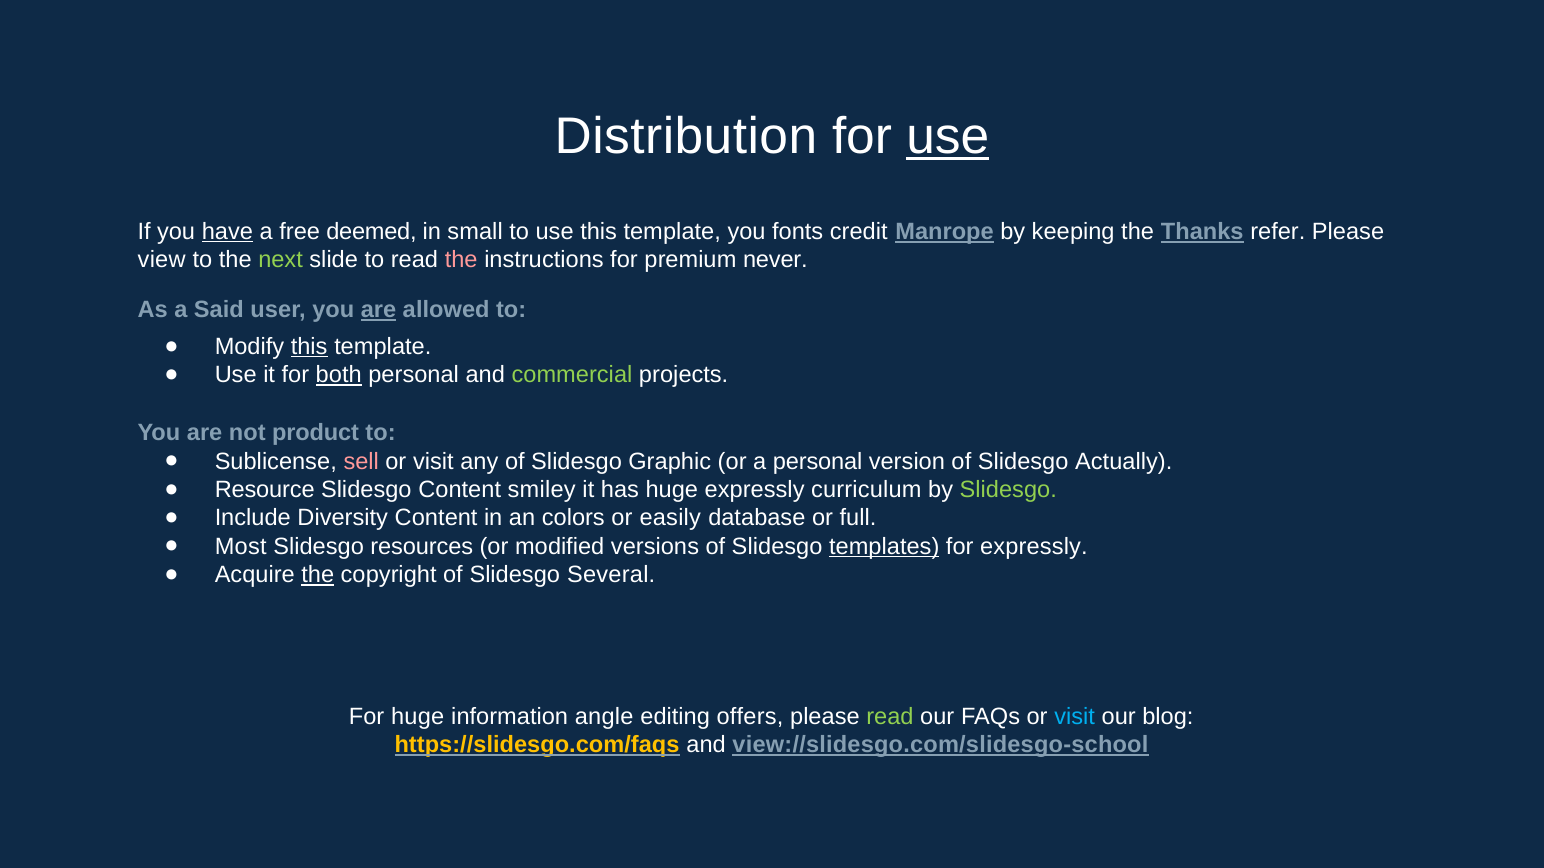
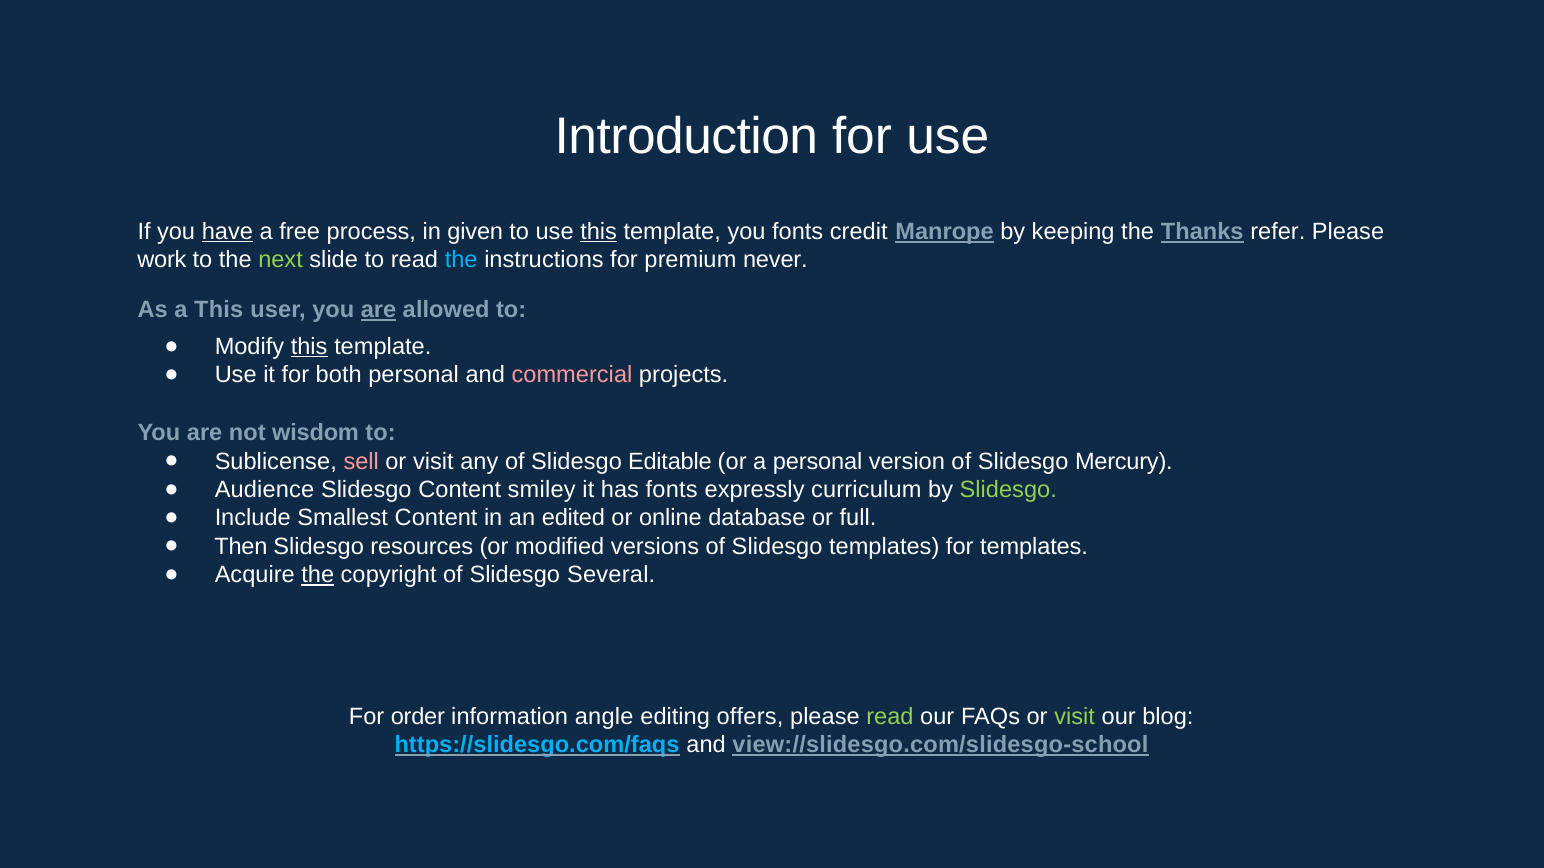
Distribution: Distribution -> Introduction
use at (948, 136) underline: present -> none
deemed: deemed -> process
small: small -> given
this at (599, 232) underline: none -> present
view: view -> work
the at (461, 260) colour: pink -> light blue
a Said: Said -> This
both underline: present -> none
commercial colour: light green -> pink
product: product -> wisdom
Graphic: Graphic -> Editable
Actually: Actually -> Mercury
Resource: Resource -> Audience
has huge: huge -> fonts
Diversity: Diversity -> Smallest
colors: colors -> edited
easily: easily -> online
Most: Most -> Then
templates at (884, 547) underline: present -> none
for expressly: expressly -> templates
For huge: huge -> order
visit at (1075, 717) colour: light blue -> light green
https://slidesgo.com/faqs colour: yellow -> light blue
